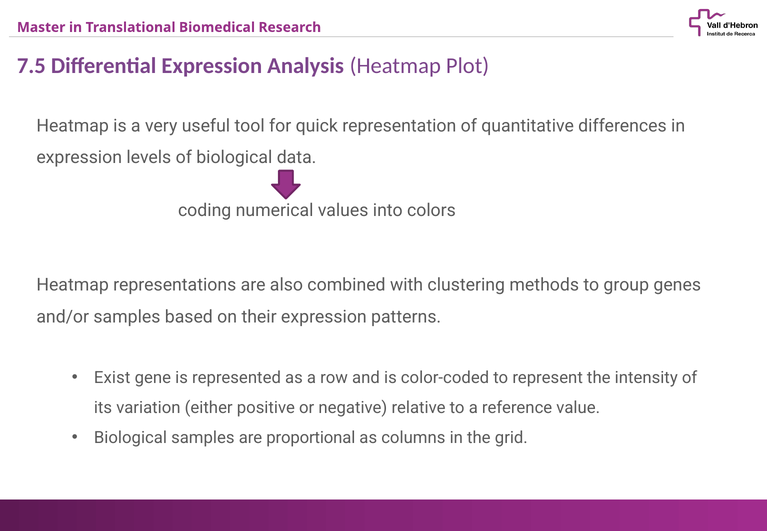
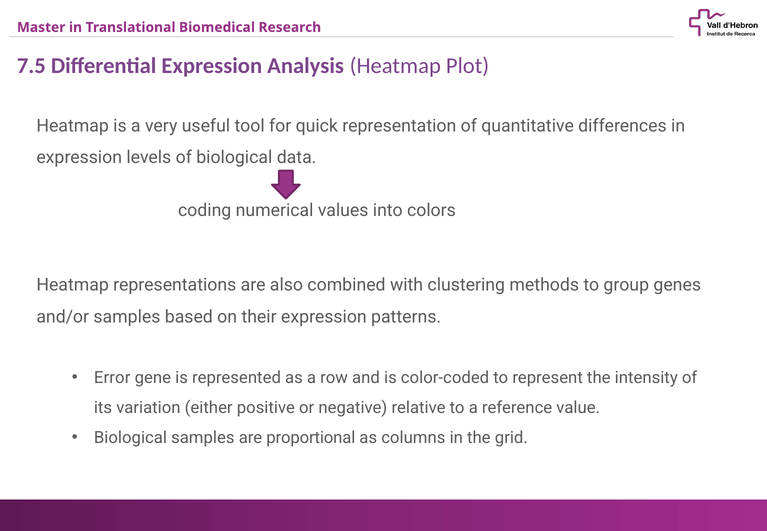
Exist: Exist -> Error
